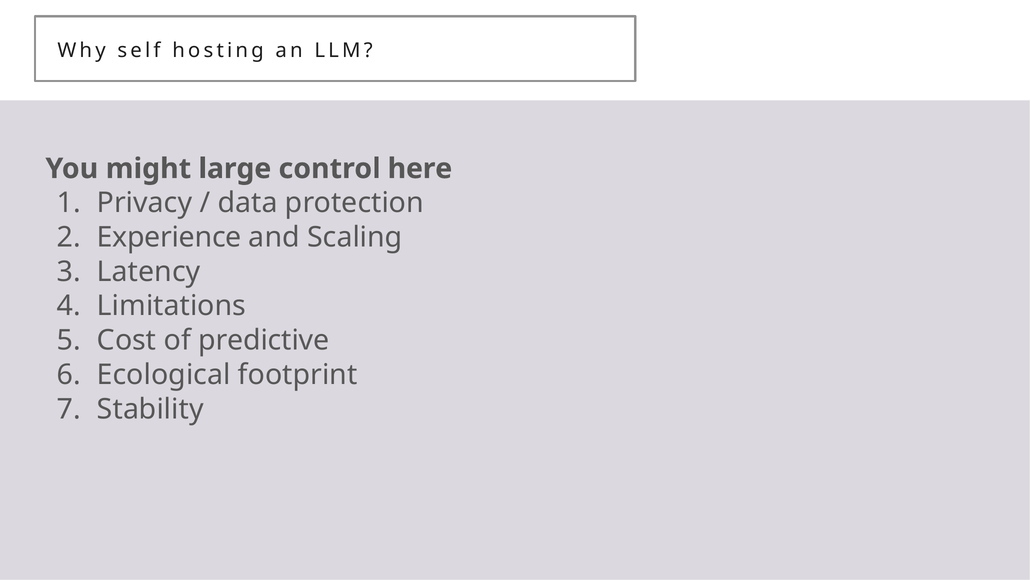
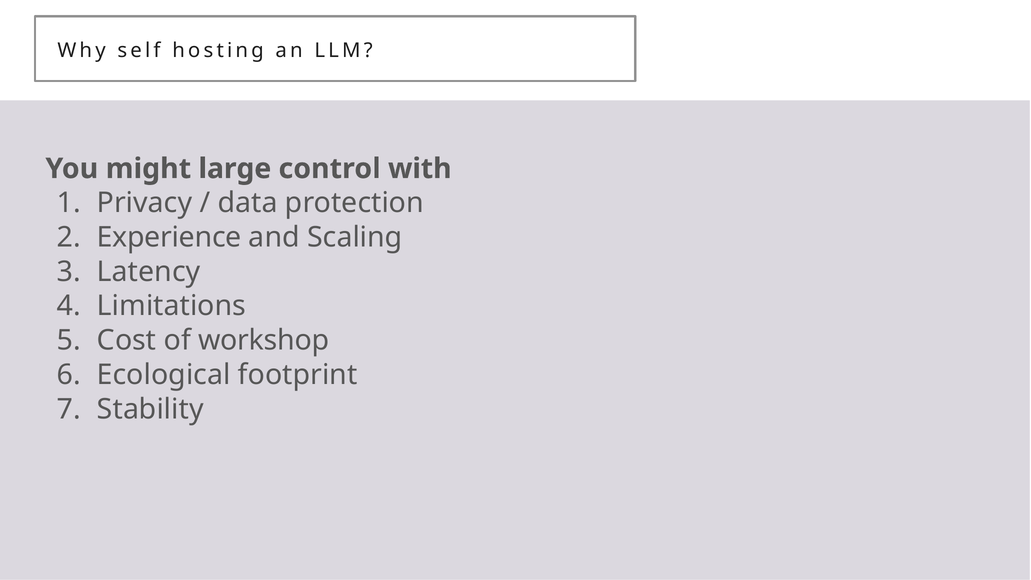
here: here -> with
predictive: predictive -> workshop
